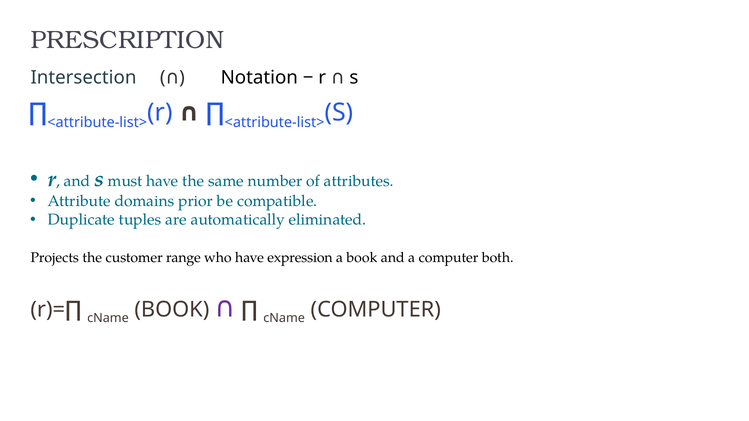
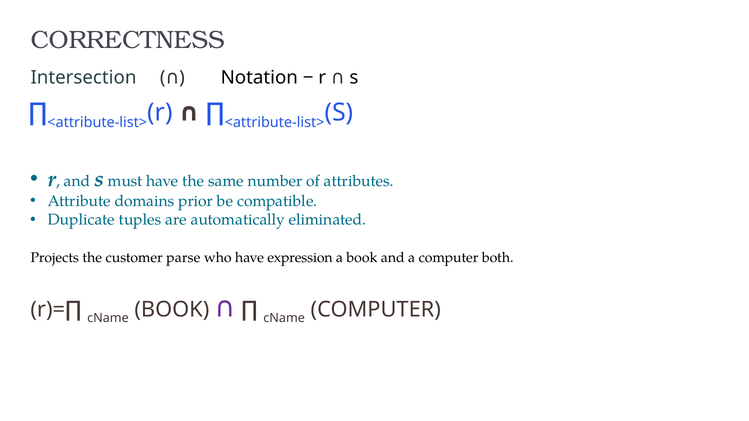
PRESCRIPTION: PRESCRIPTION -> CORRECTNESS
range: range -> parse
